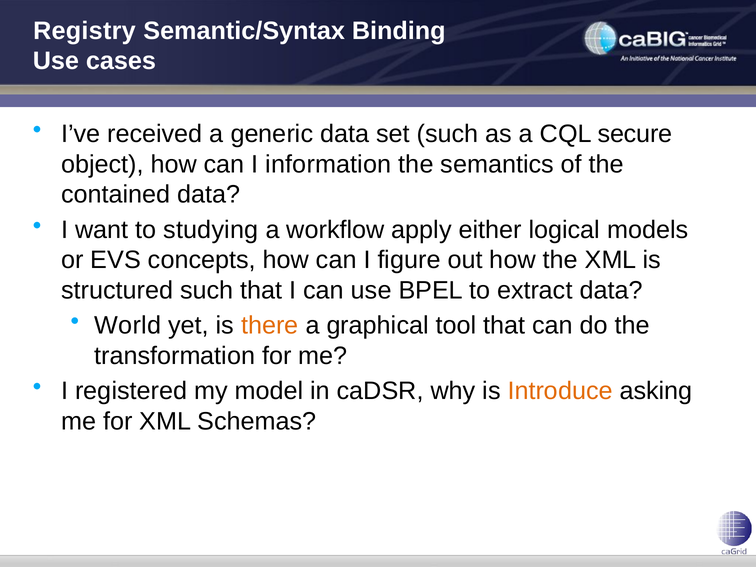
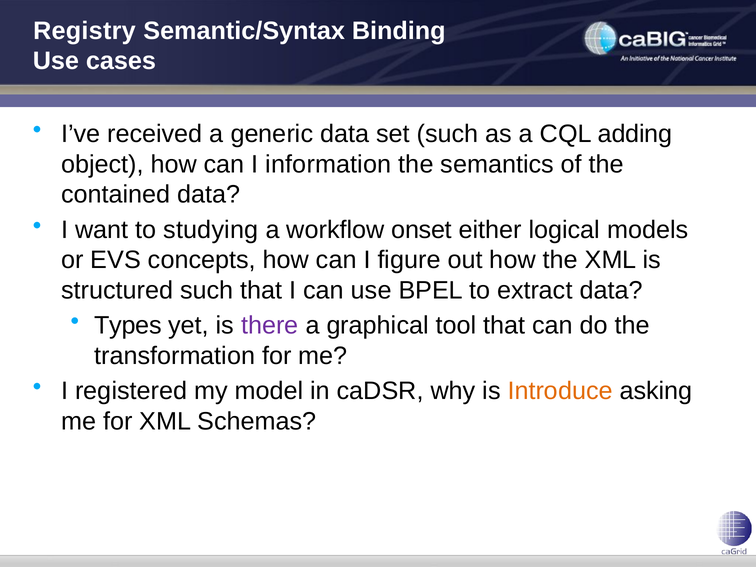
secure: secure -> adding
apply: apply -> onset
World: World -> Types
there colour: orange -> purple
